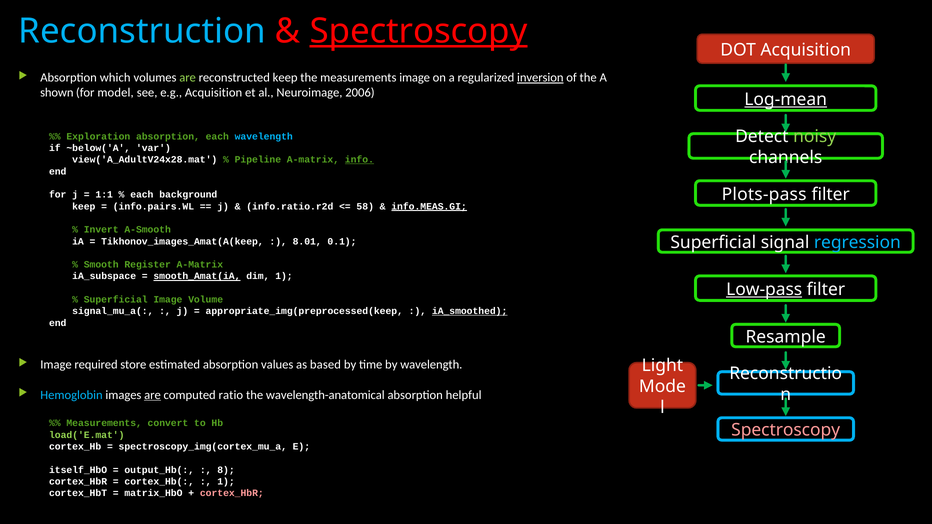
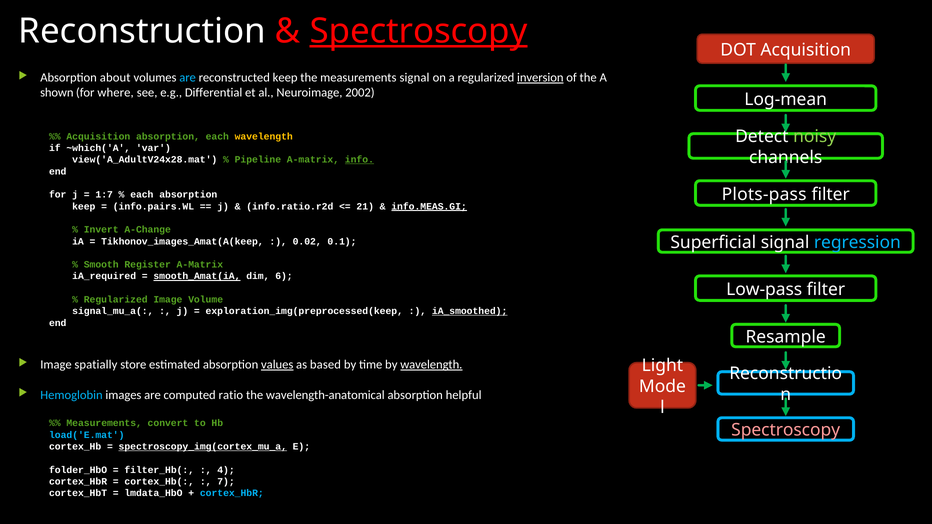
Reconstruction colour: light blue -> white
which: which -> about
are at (188, 78) colour: light green -> light blue
measurements image: image -> signal
model: model -> where
e.g Acquisition: Acquisition -> Differential
2006: 2006 -> 2002
Log-mean underline: present -> none
Exploration at (98, 136): Exploration -> Acquisition
wavelength at (264, 136) colour: light blue -> yellow
~below('A: ~below('A -> ~which('A
1:1: 1:1 -> 1:7
each background: background -> absorption
58: 58 -> 21
A-Smooth: A-Smooth -> A-Change
8.01: 8.01 -> 0.02
iA_subspace: iA_subspace -> iA_required
dim 1: 1 -> 6
Low-pass underline: present -> none
Superficial at (116, 300): Superficial -> Regularized
appropriate_img(preprocessed(keep: appropriate_img(preprocessed(keep -> exploration_img(preprocessed(keep
required: required -> spatially
values underline: none -> present
wavelength at (431, 365) underline: none -> present
are at (153, 395) underline: present -> none
load('E.mat colour: light green -> light blue
spectroscopy_img(cortex_mu_a underline: none -> present
itself_HbO: itself_HbO -> folder_HbO
output_Hb(: output_Hb( -> filter_Hb(
8: 8 -> 4
1 at (226, 482): 1 -> 7
matrix_HbO: matrix_HbO -> lmdata_HbO
cortex_HbR at (232, 493) colour: pink -> light blue
